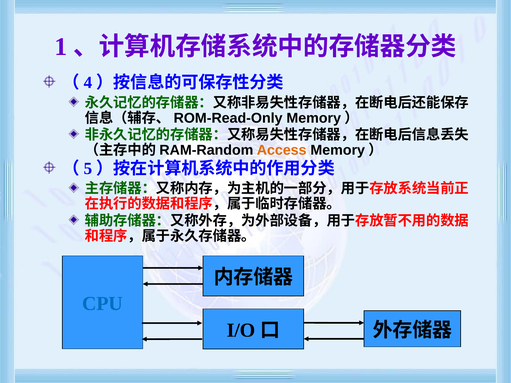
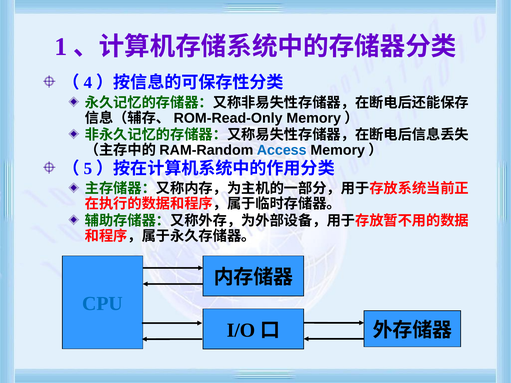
Access colour: orange -> blue
